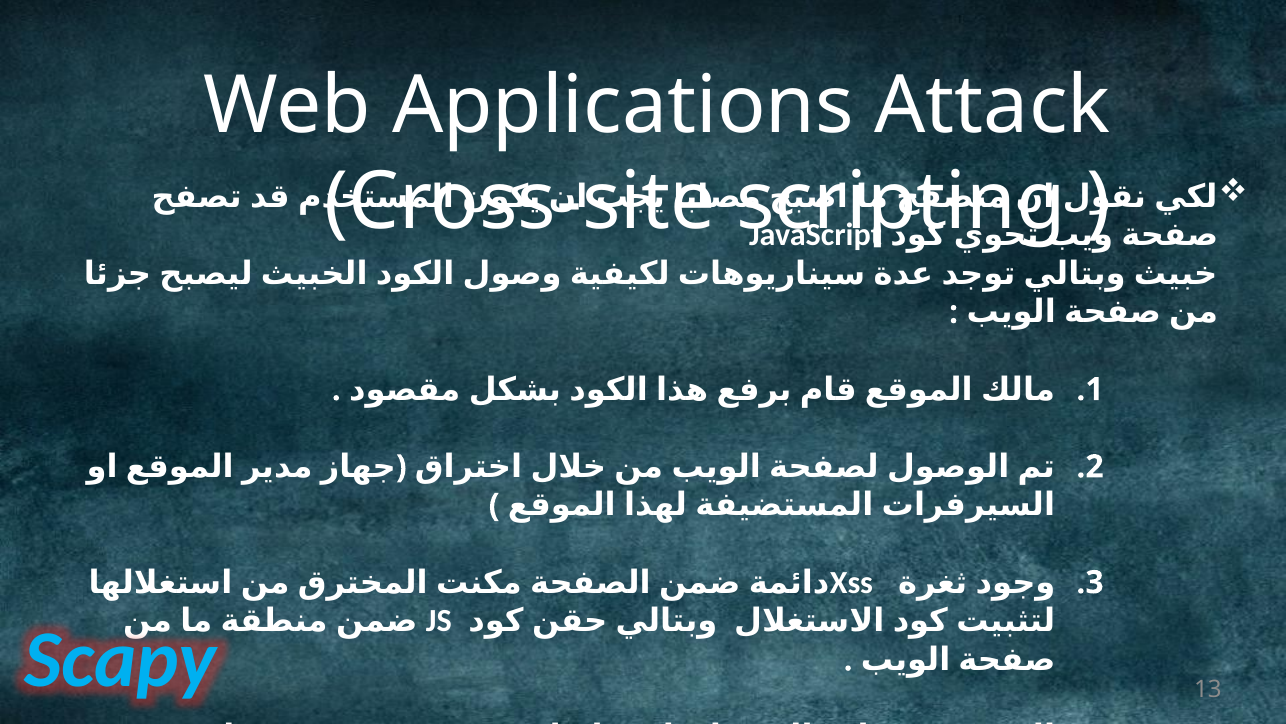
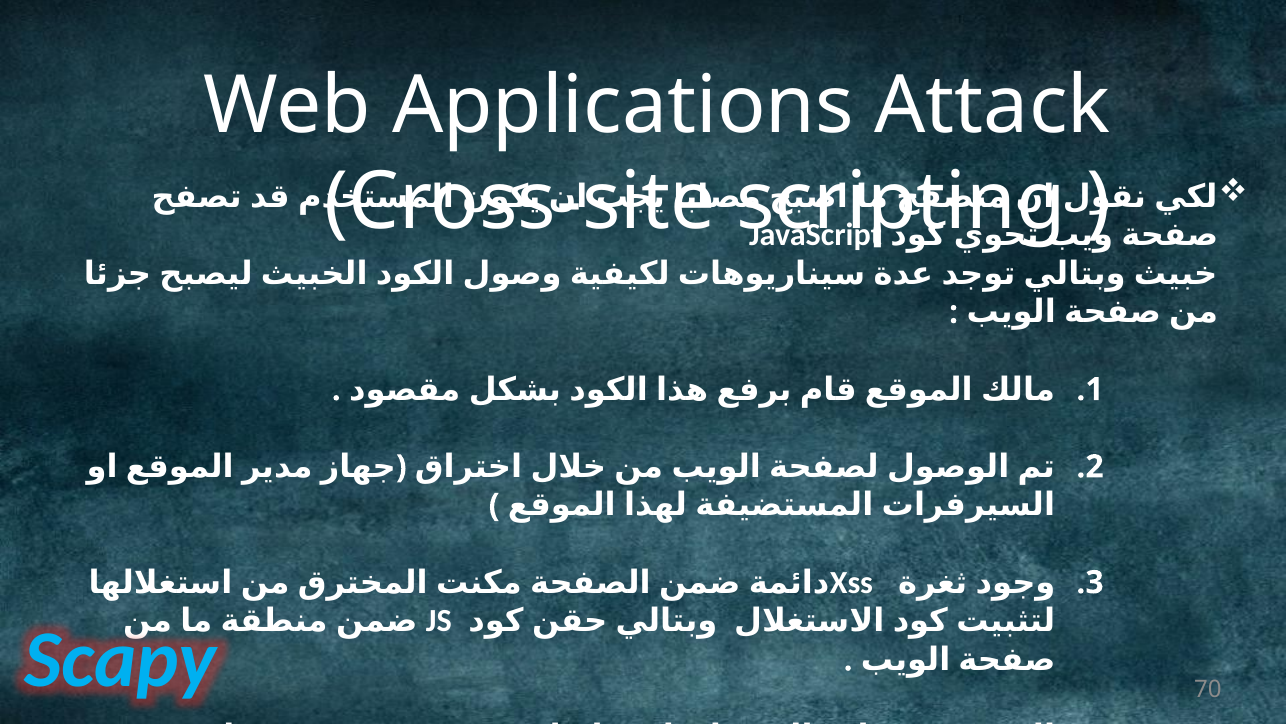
13: 13 -> 70
